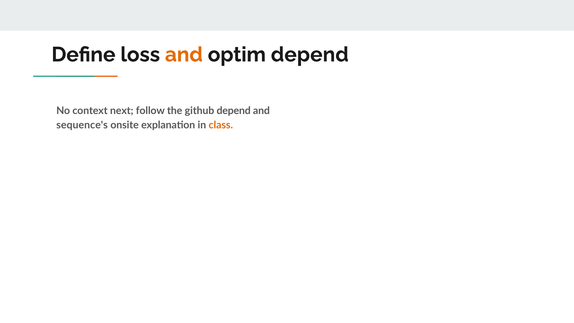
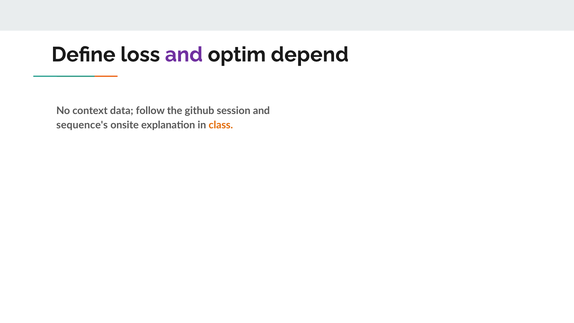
and at (184, 55) colour: orange -> purple
next: next -> data
github depend: depend -> session
